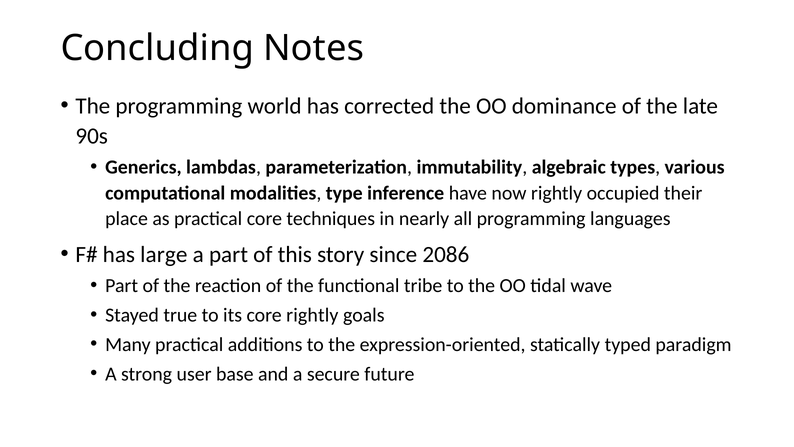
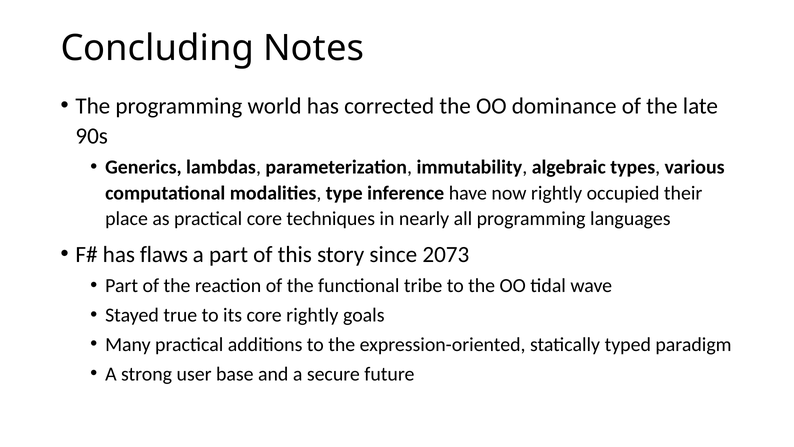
large: large -> flaws
2086: 2086 -> 2073
